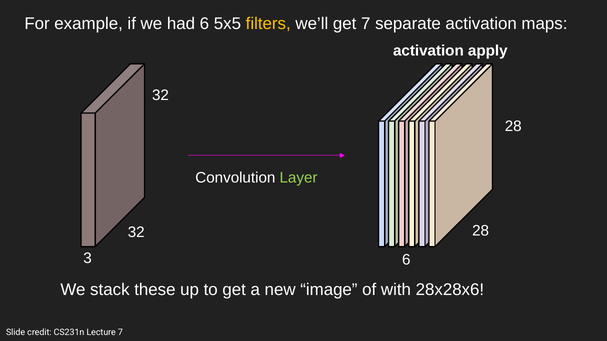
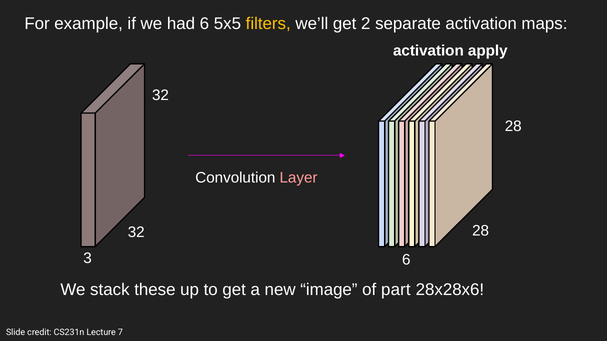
get 7: 7 -> 2
Layer colour: light green -> pink
with: with -> part
